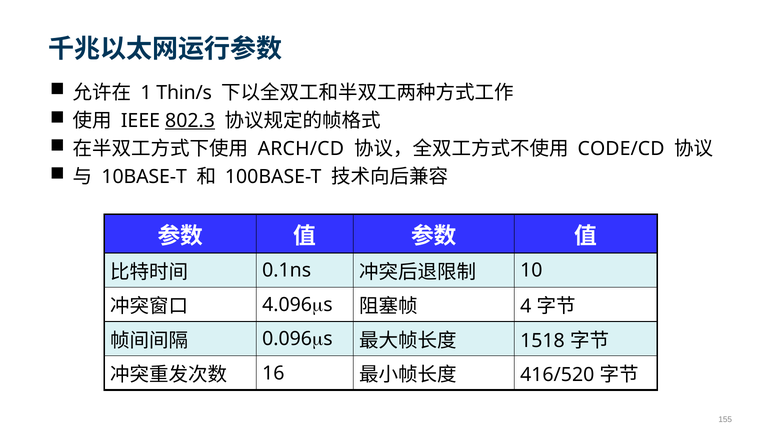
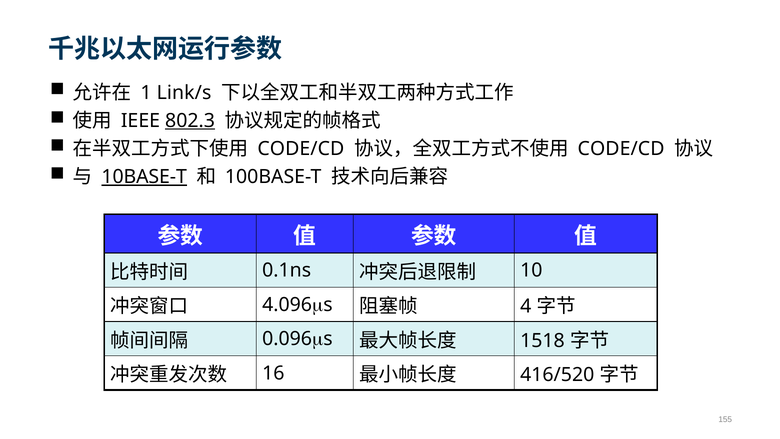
Thin/s: Thin/s -> Link/s
ARCH/CD at (301, 149): ARCH/CD -> CODE/CD
10BASE-T underline: none -> present
